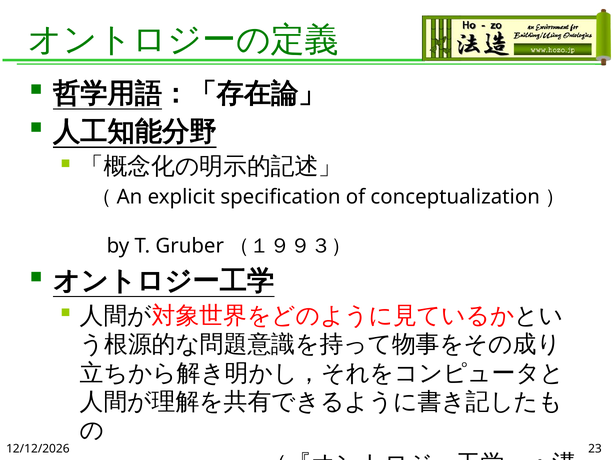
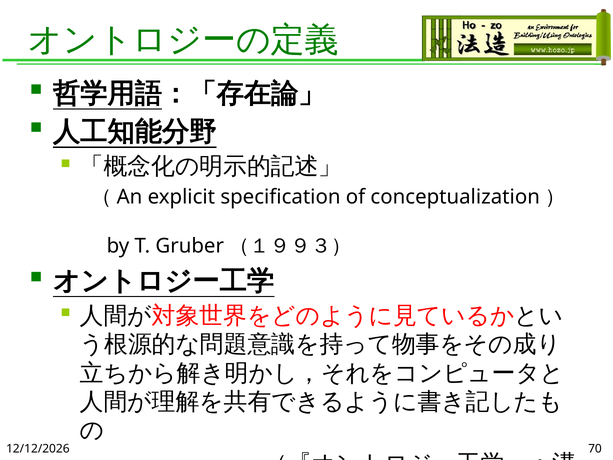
23: 23 -> 70
